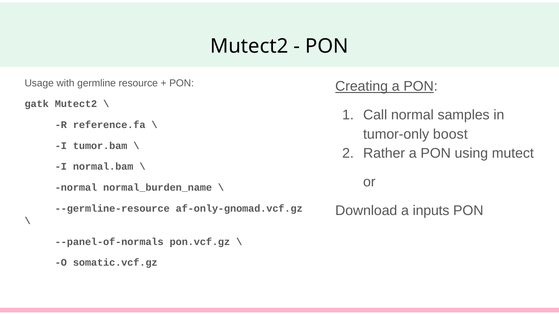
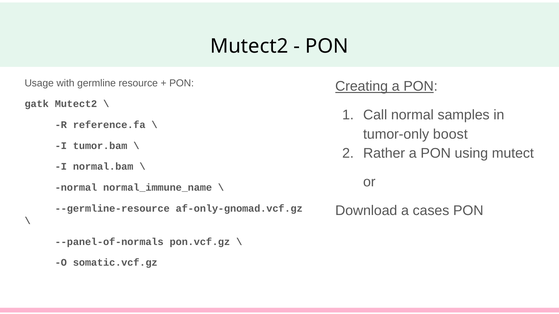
normal_burden_name: normal_burden_name -> normal_immune_name
inputs: inputs -> cases
